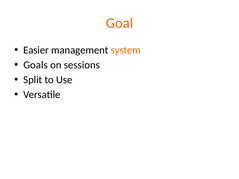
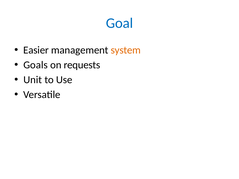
Goal colour: orange -> blue
sessions: sessions -> requests
Split: Split -> Unit
